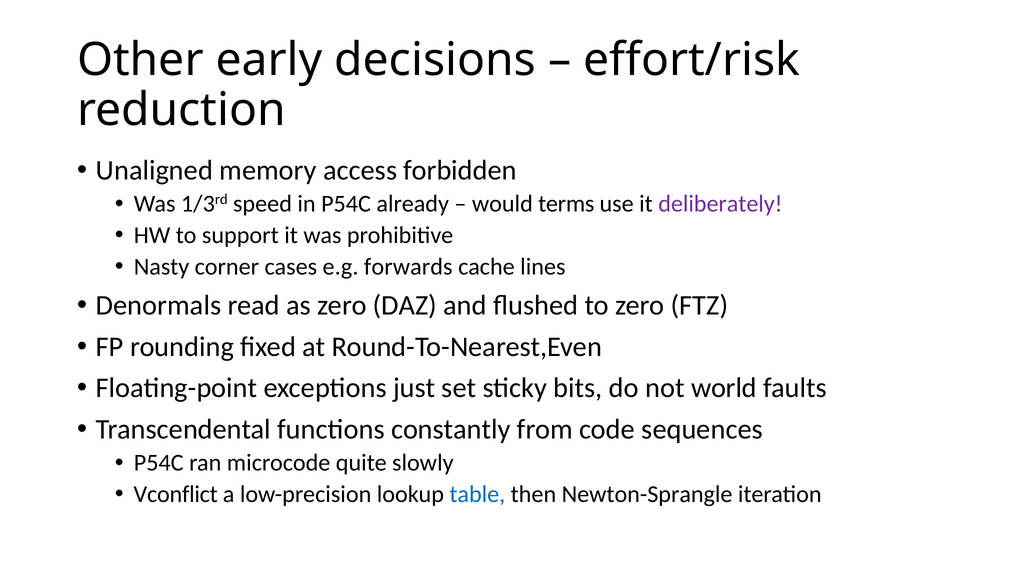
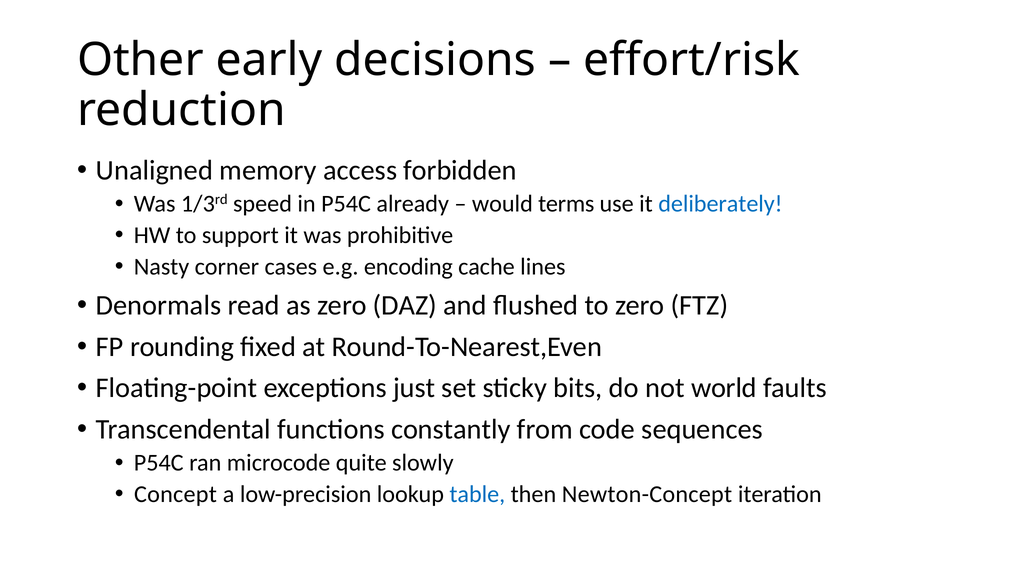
deliberately colour: purple -> blue
forwards: forwards -> encoding
Vconflict: Vconflict -> Concept
Newton-Sprangle: Newton-Sprangle -> Newton-Concept
